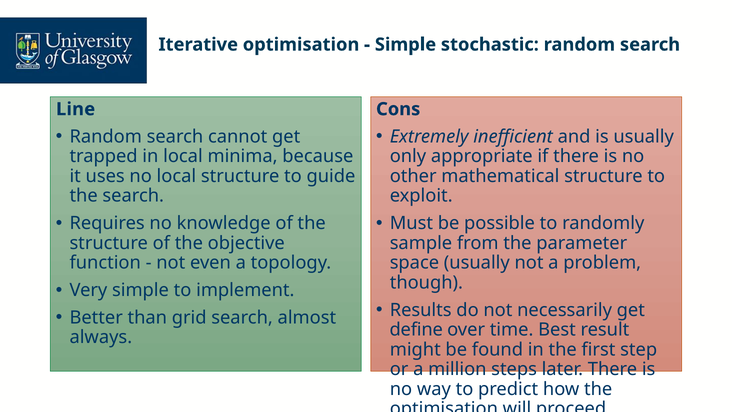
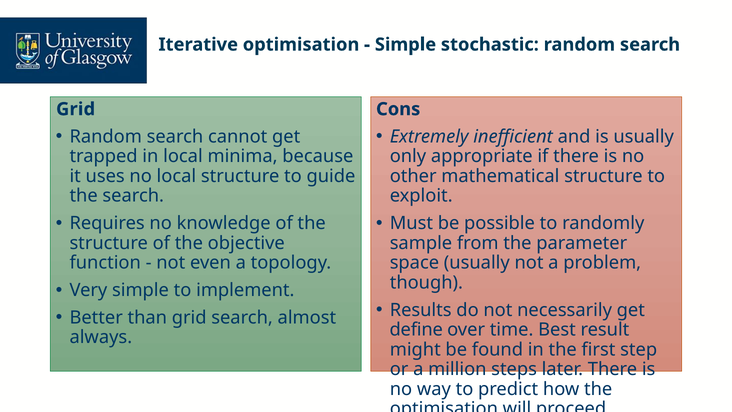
Line at (76, 109): Line -> Grid
